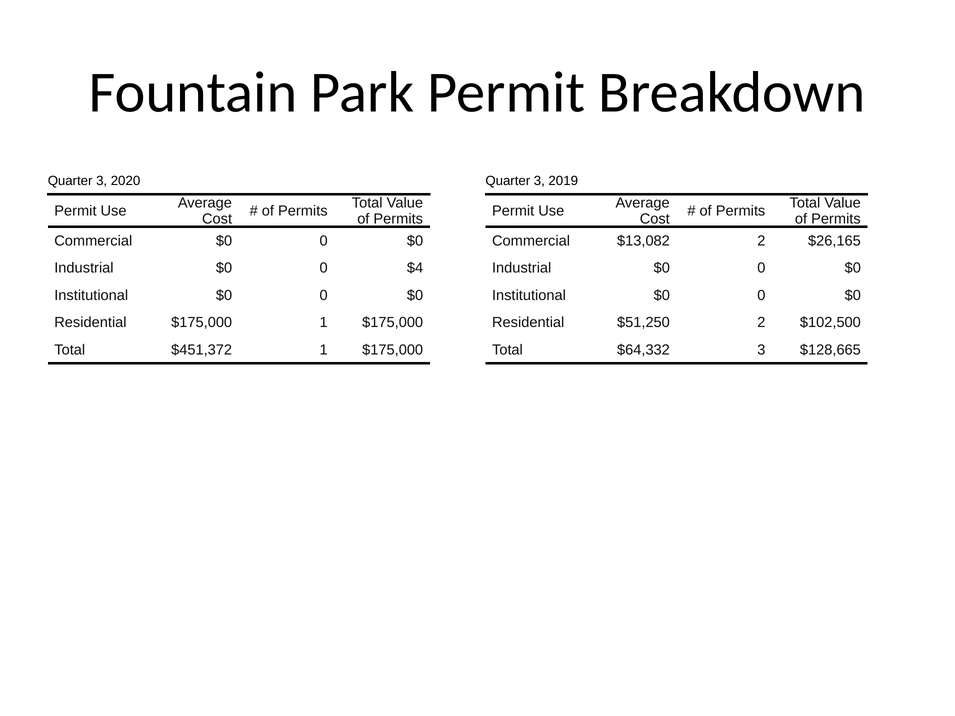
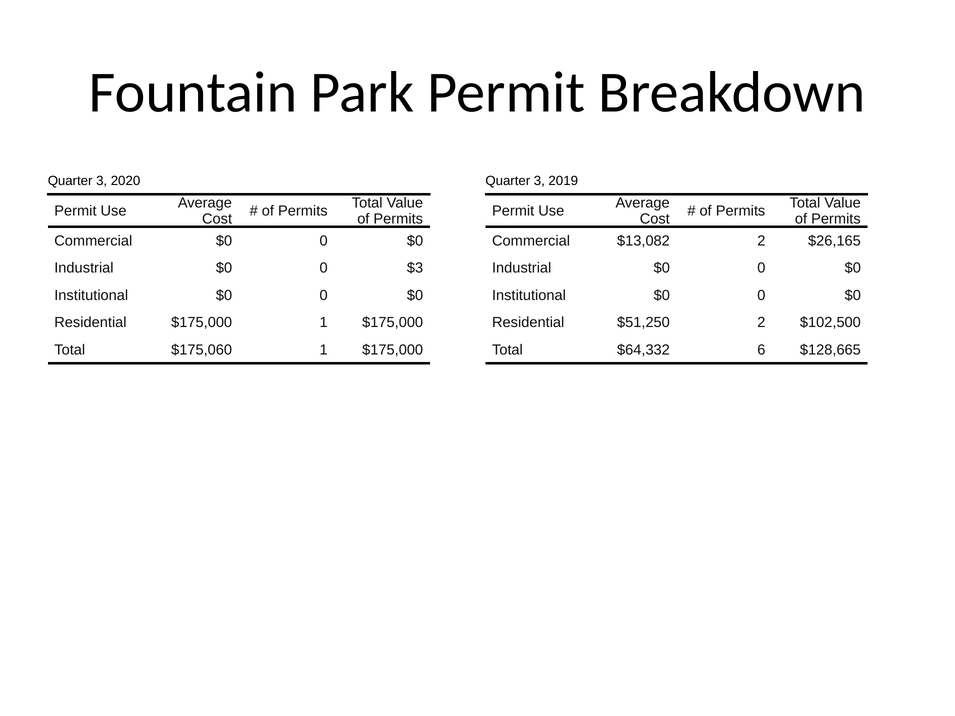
$4: $4 -> $3
$451,372: $451,372 -> $175,060
$64,332 3: 3 -> 6
